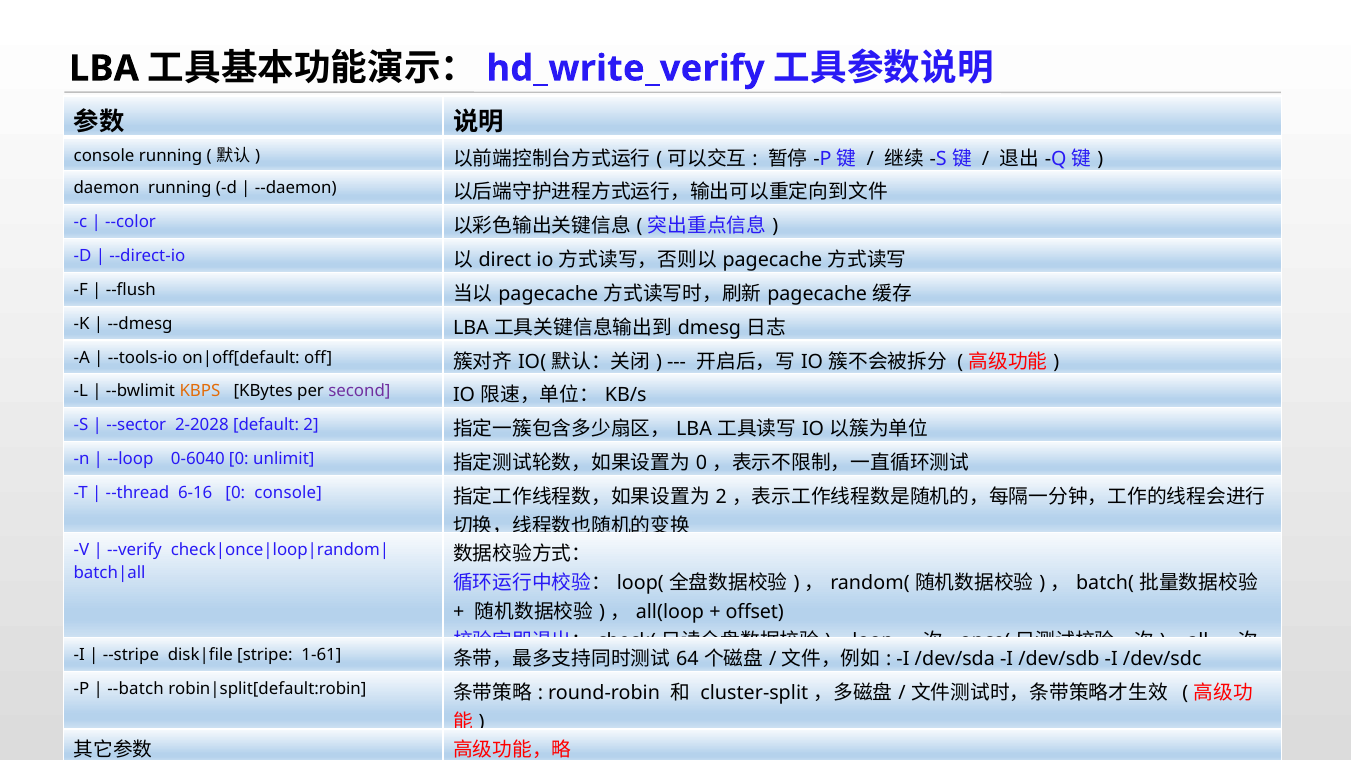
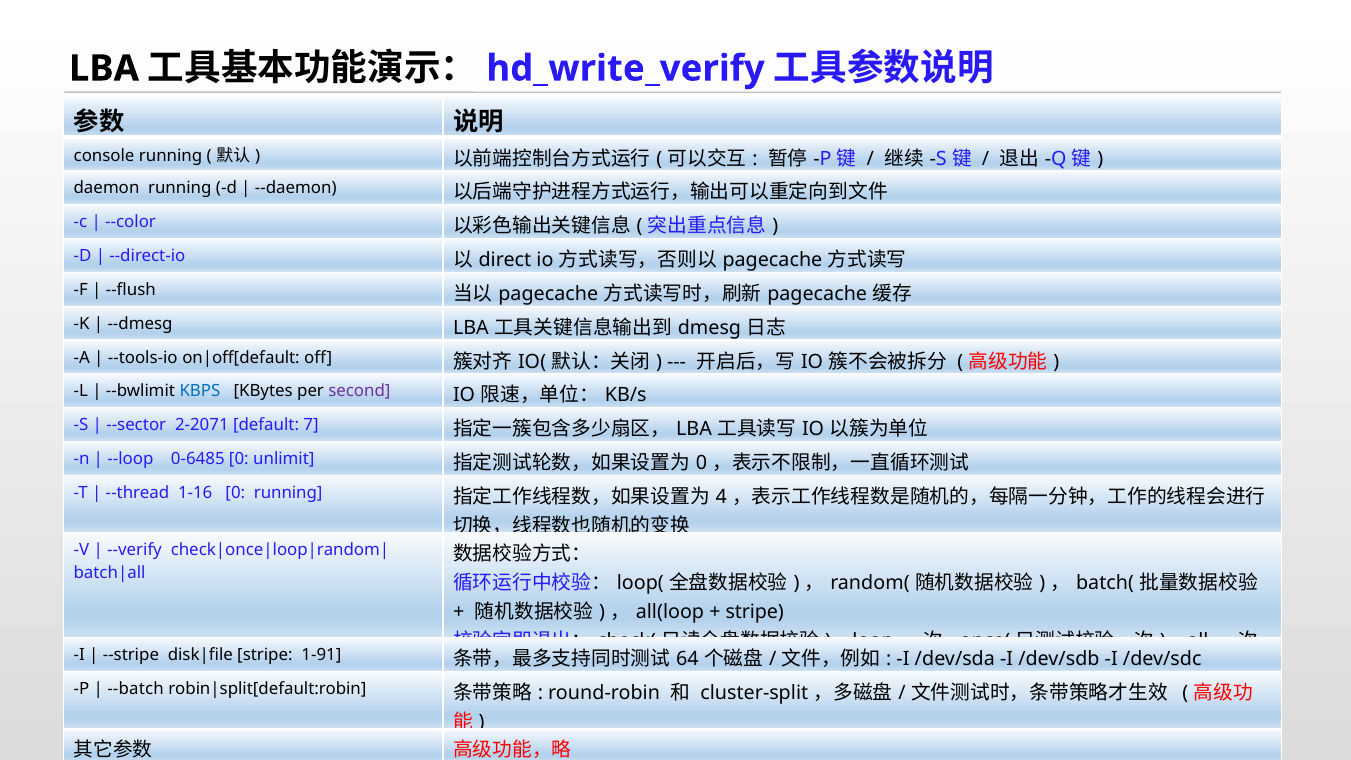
KBPS colour: orange -> blue
2-2028: 2-2028 -> 2-2071
default 2: 2 -> 7
0-6040: 0-6040 -> 0-6485
6-16: 6-16 -> 1-16
0 console: console -> running
2 at (721, 497): 2 -> 4
offset at (755, 612): offset -> stripe
1-61: 1-61 -> 1-91
